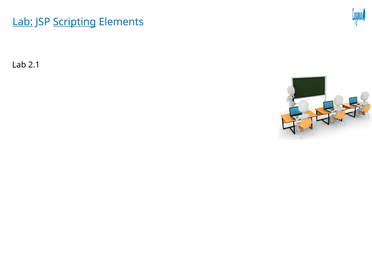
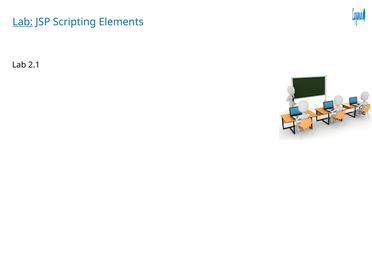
Scripting underline: present -> none
